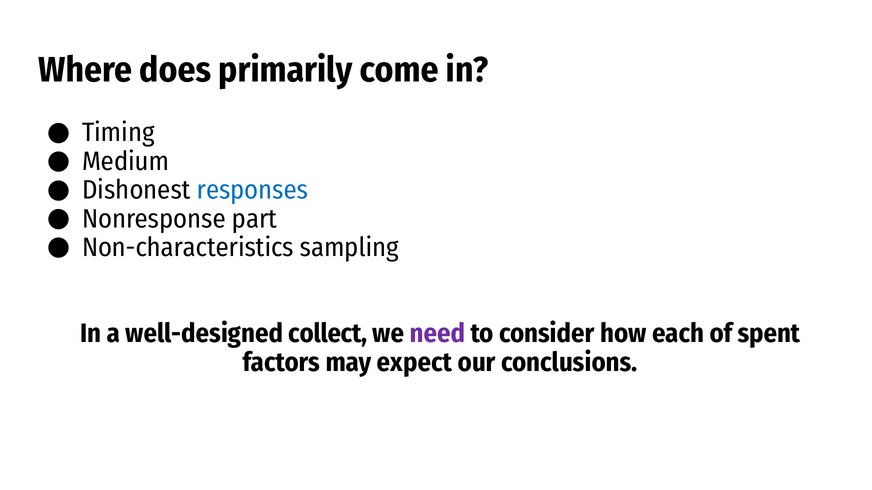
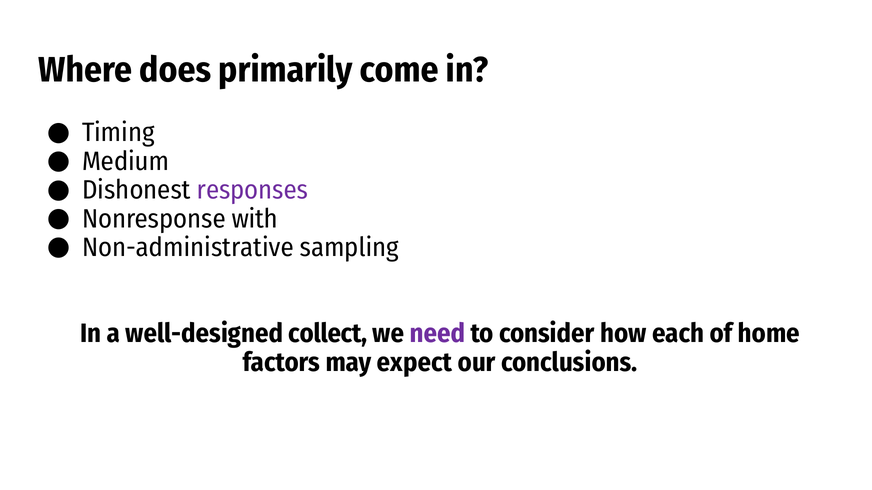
responses colour: blue -> purple
part: part -> with
Non-characteristics: Non-characteristics -> Non-administrative
spent: spent -> home
